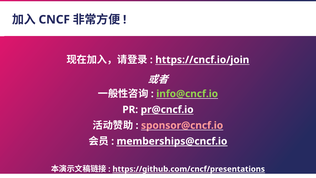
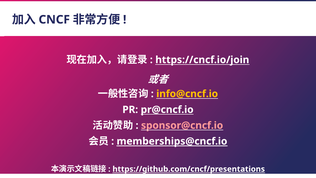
info@cncf.io colour: light green -> yellow
